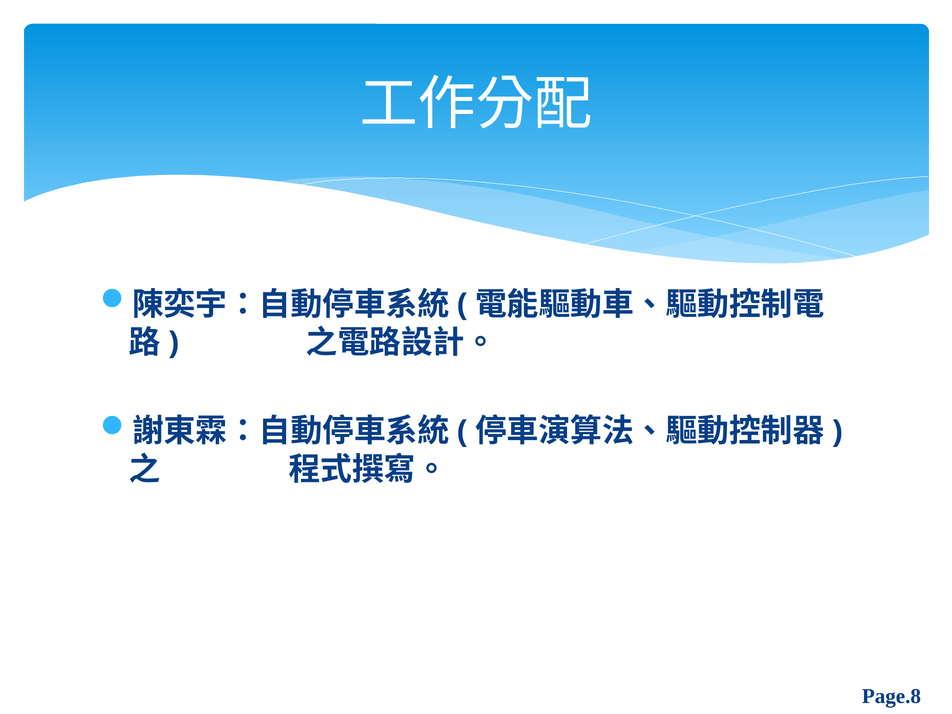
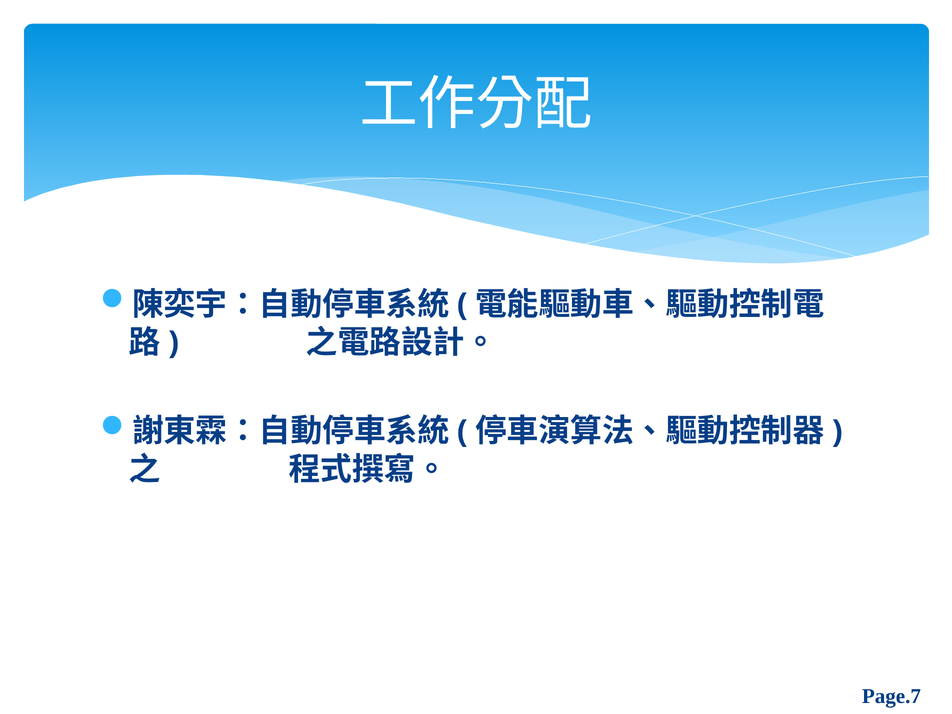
Page.8: Page.8 -> Page.7
